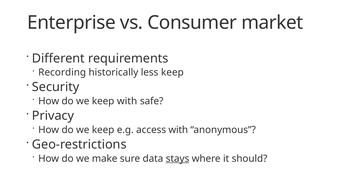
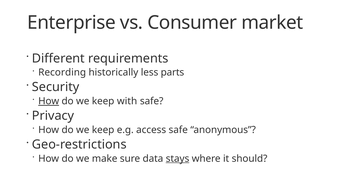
less keep: keep -> parts
How at (49, 101) underline: none -> present
access with: with -> safe
